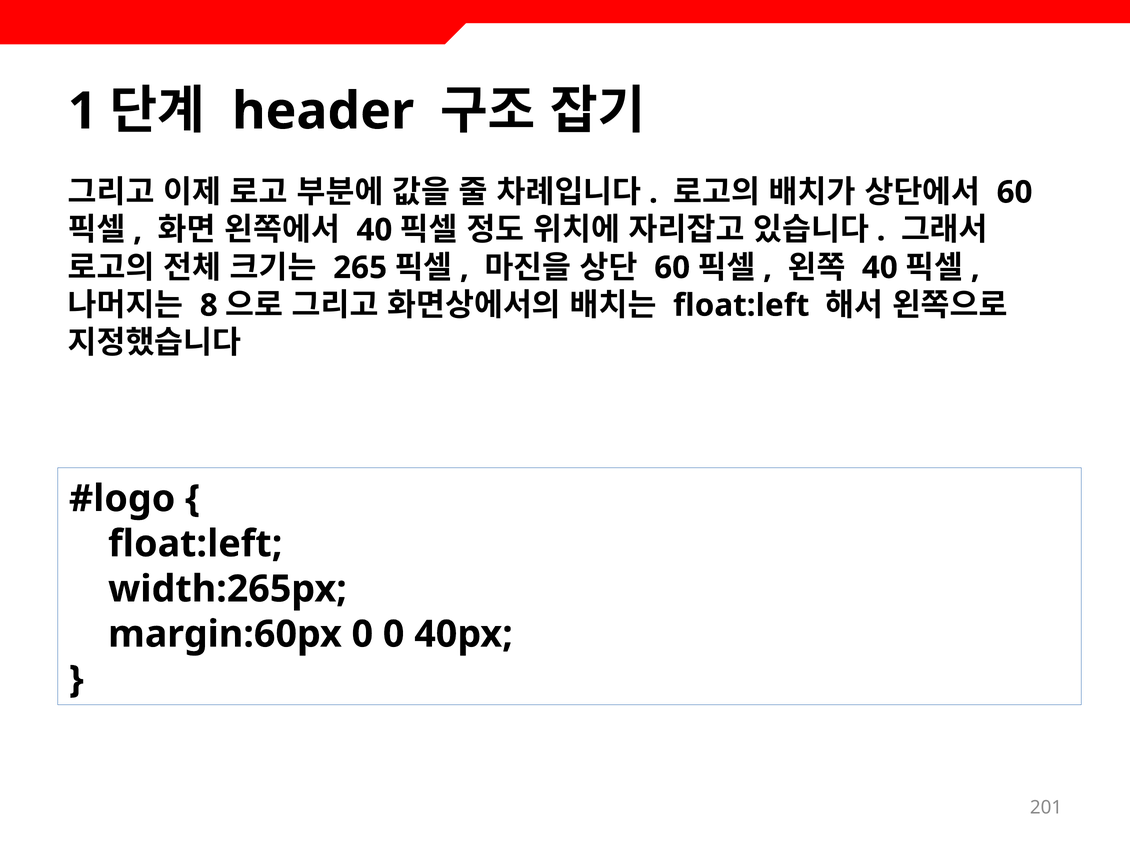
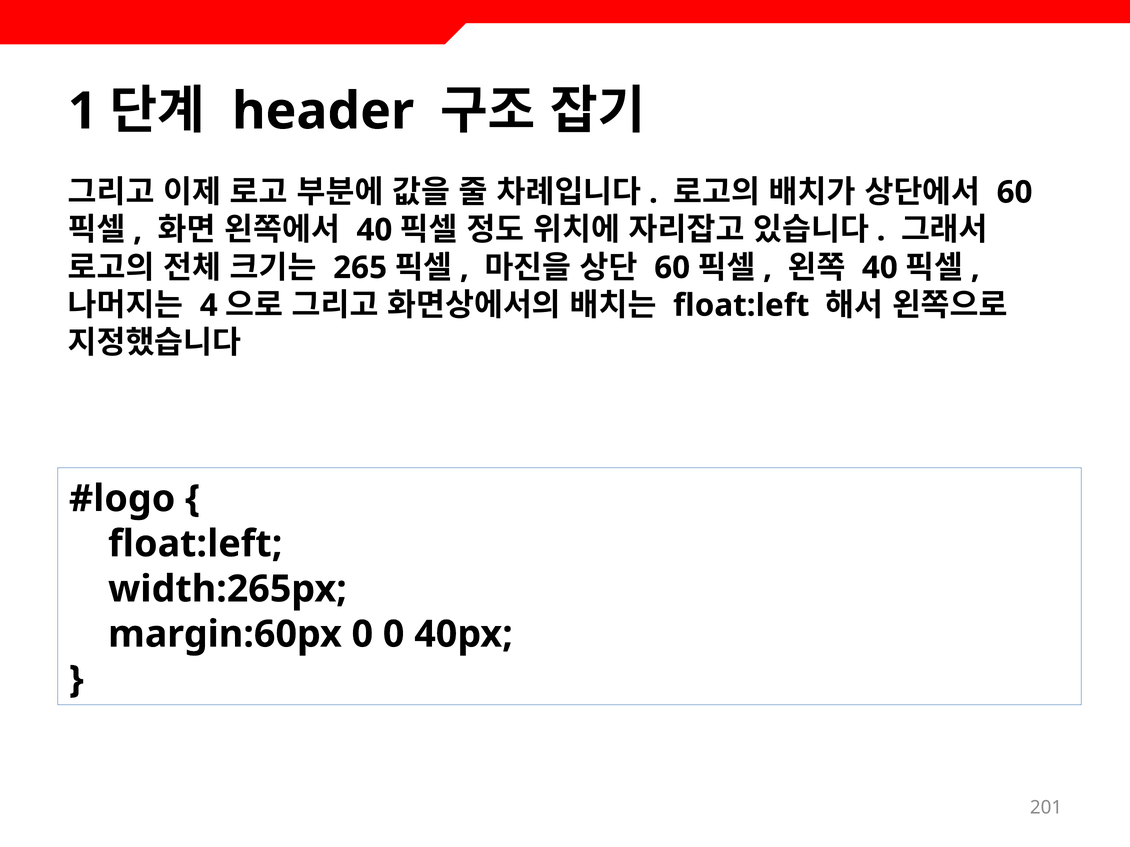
8: 8 -> 4
